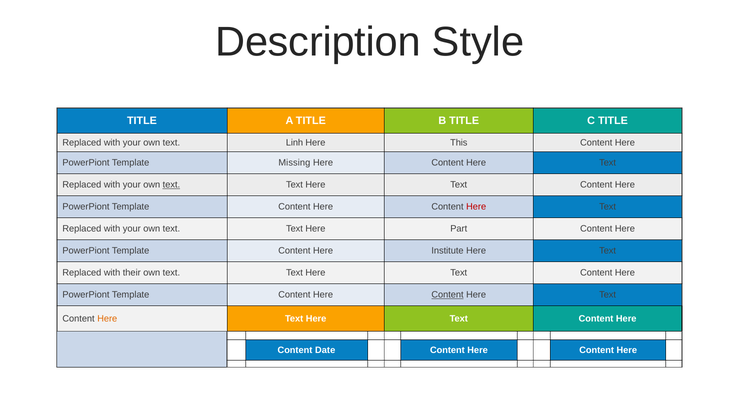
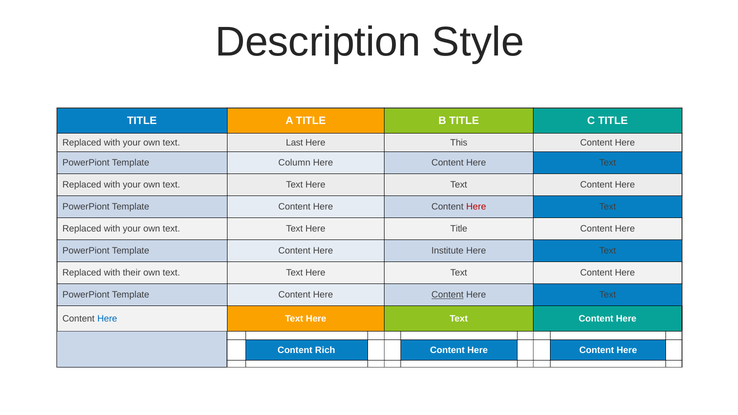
Linh: Linh -> Last
Missing: Missing -> Column
text at (171, 185) underline: present -> none
Here Part: Part -> Title
Here at (107, 319) colour: orange -> blue
Date: Date -> Rich
